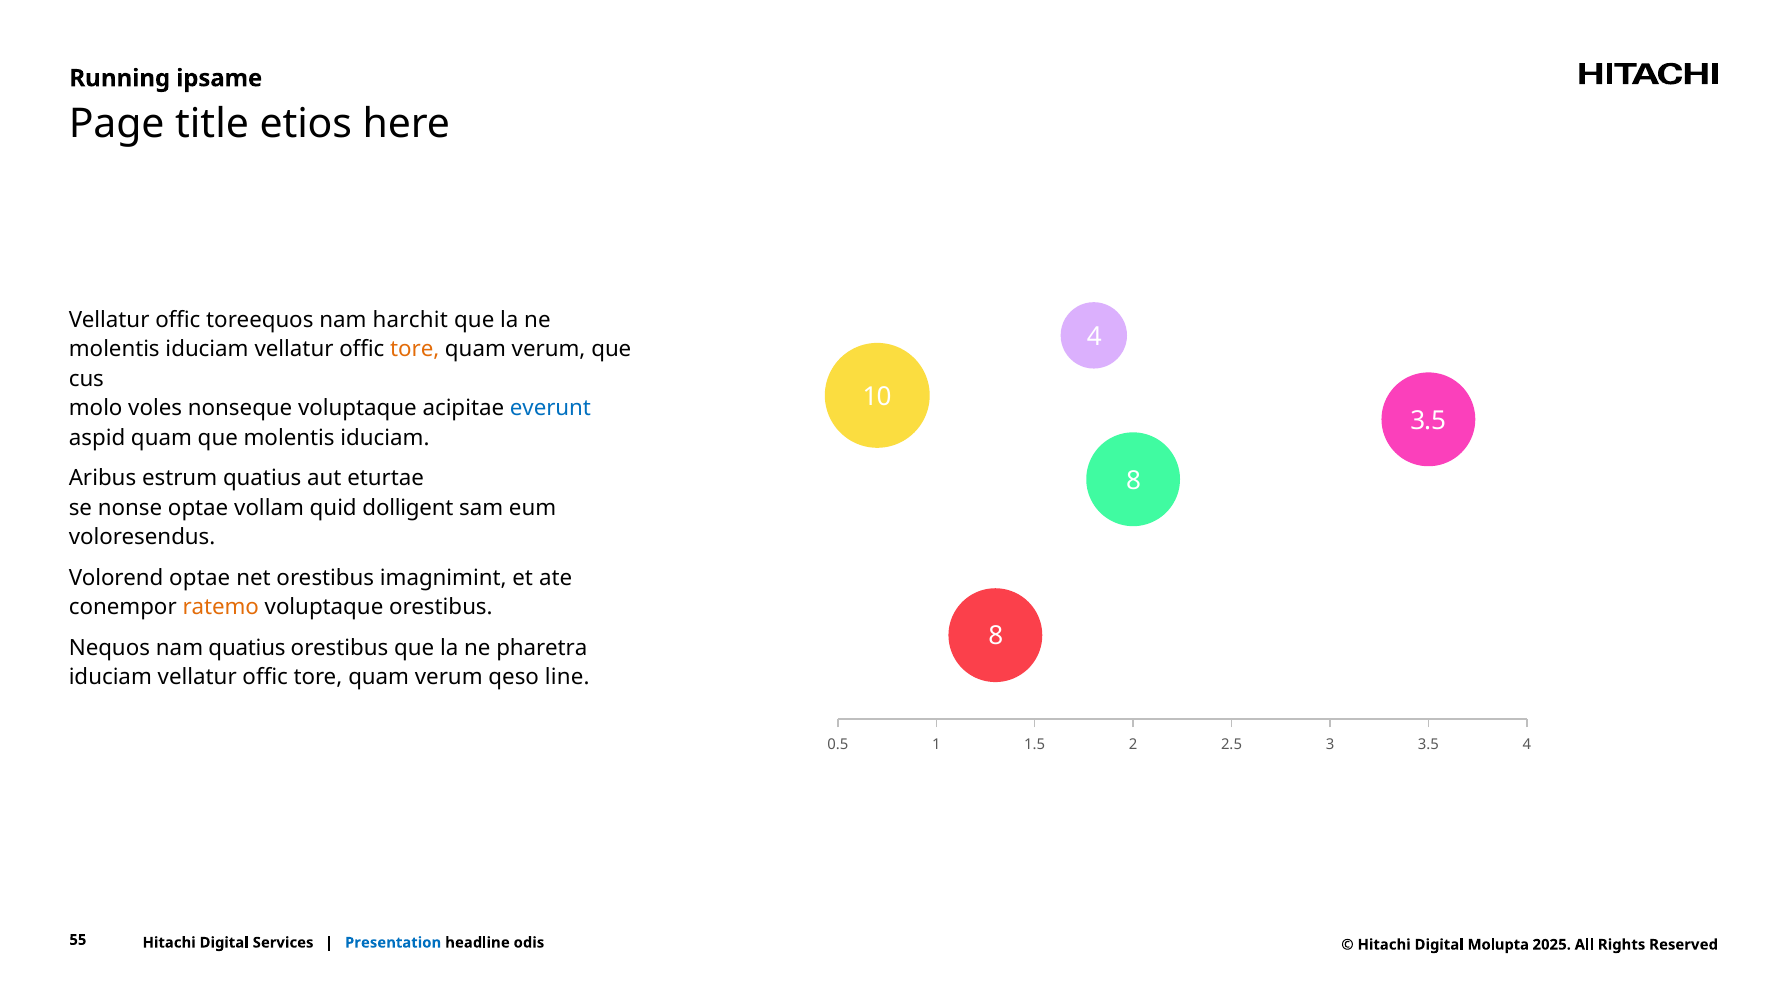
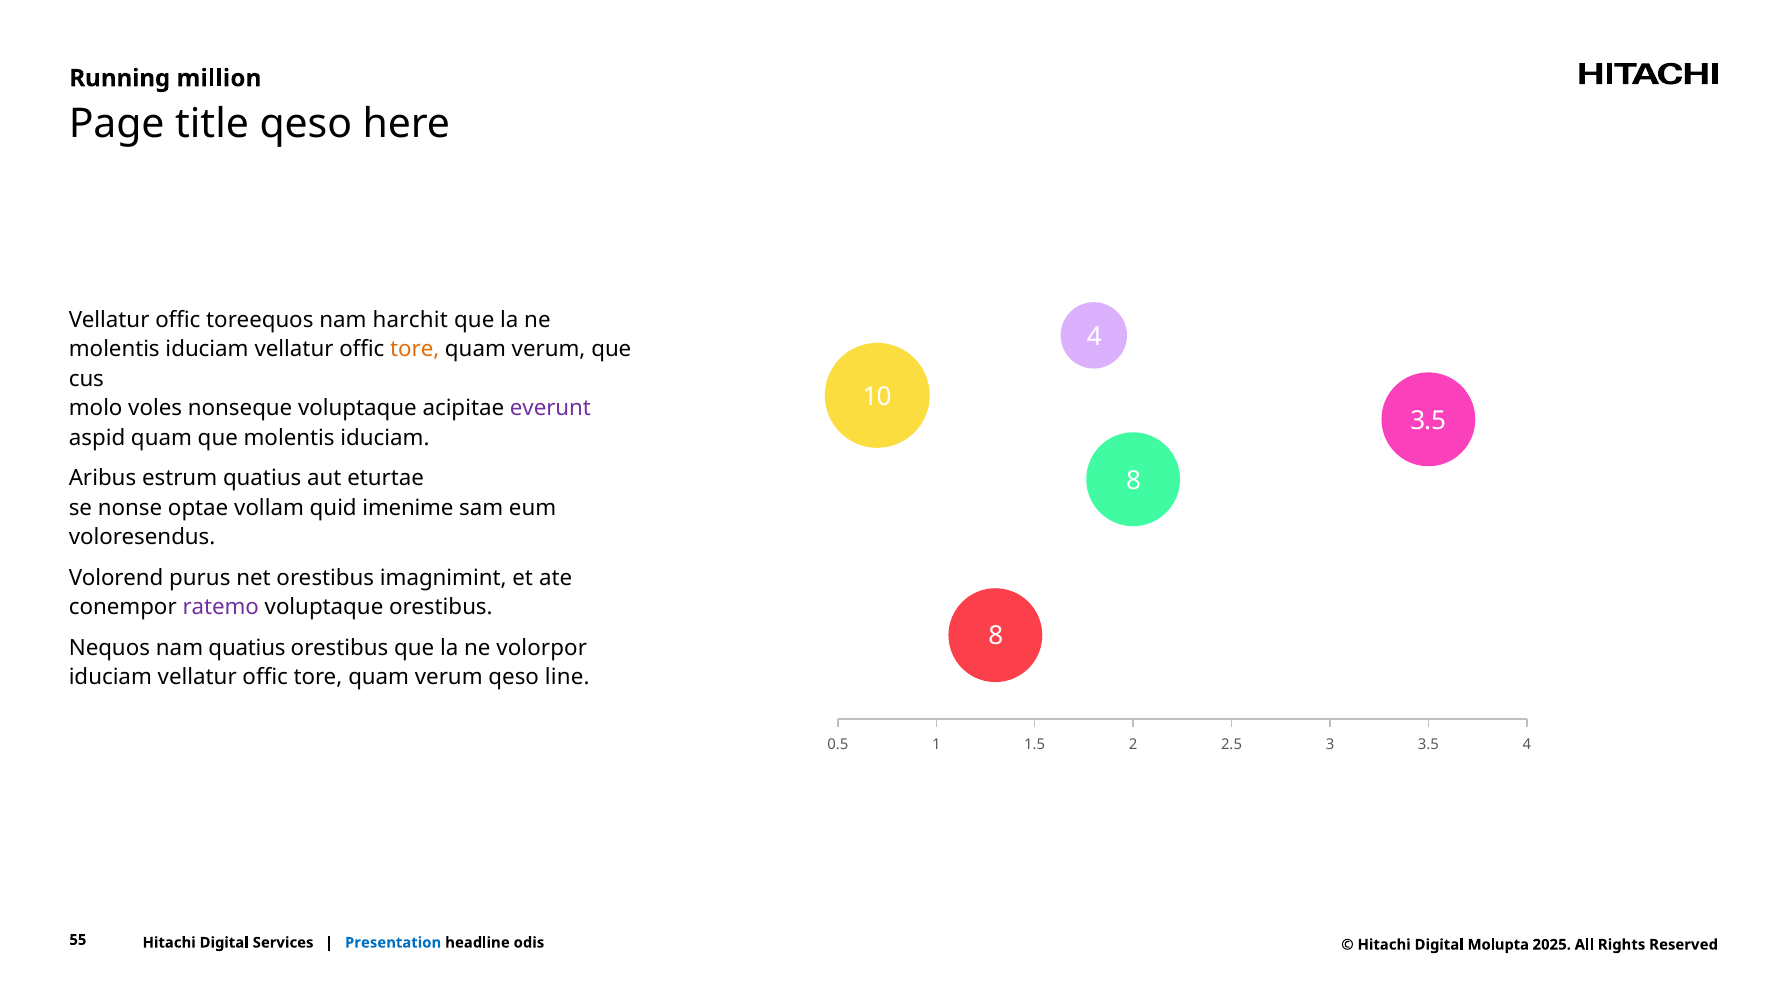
ipsame: ipsame -> million
title etios: etios -> qeso
everunt colour: blue -> purple
dolligent: dolligent -> imenime
Volorend optae: optae -> purus
ratemo colour: orange -> purple
pharetra: pharetra -> volorpor
